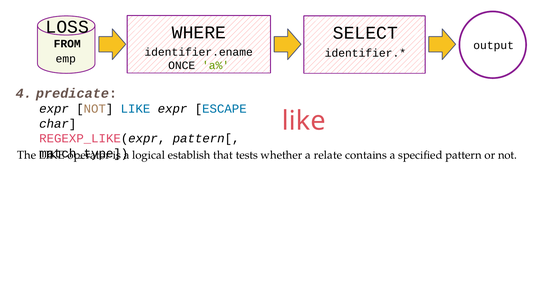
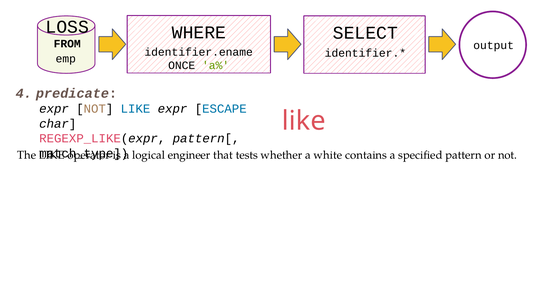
establish: establish -> engineer
relate: relate -> white
